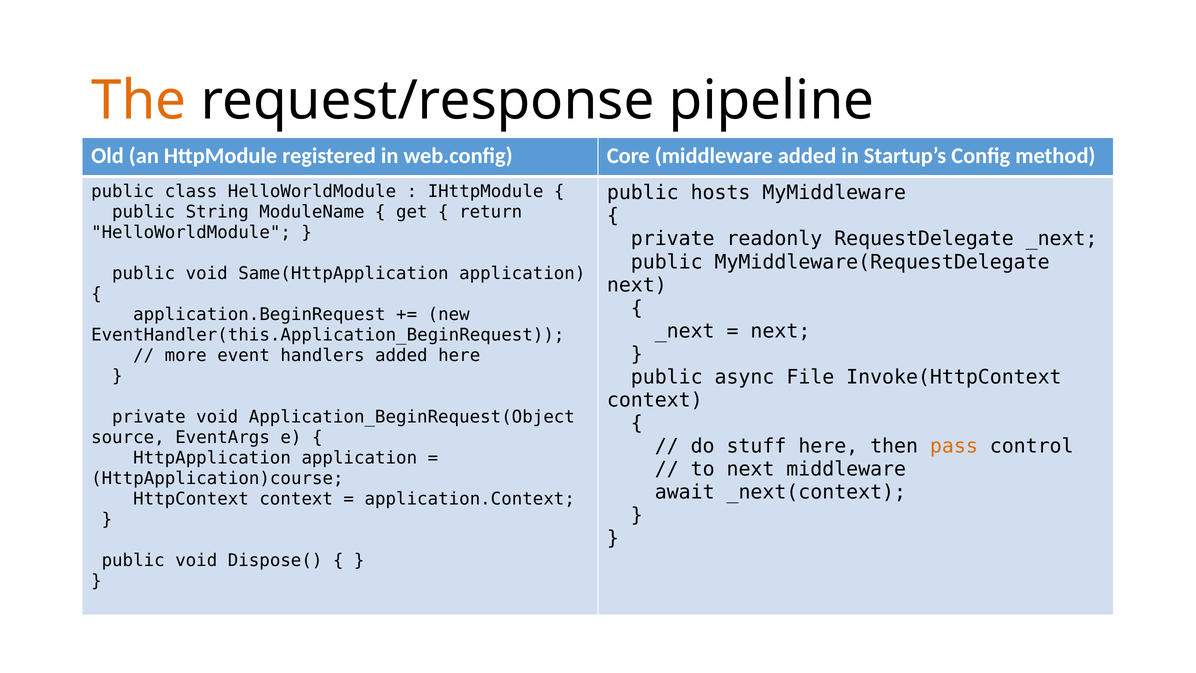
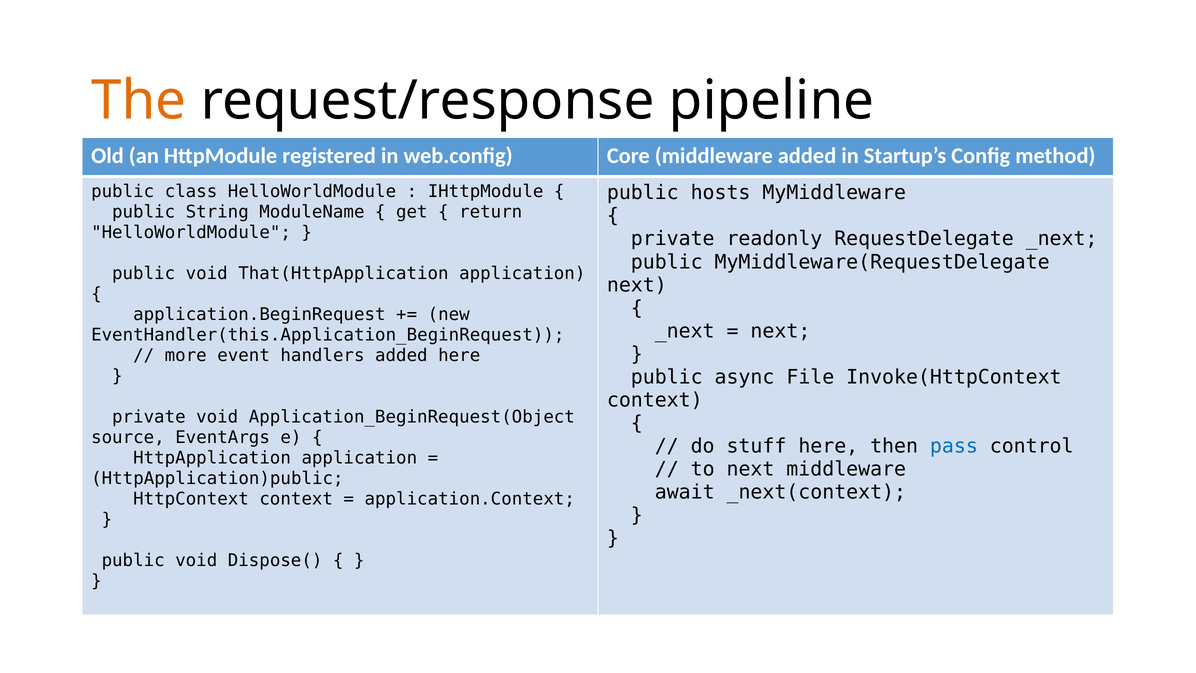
Same(HttpApplication: Same(HttpApplication -> That(HttpApplication
pass colour: orange -> blue
HttpApplication)course: HttpApplication)course -> HttpApplication)public
